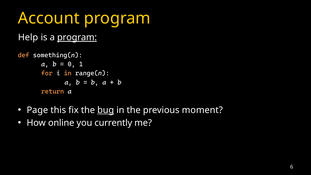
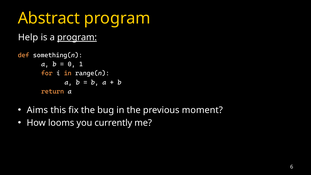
Account: Account -> Abstract
Page: Page -> Aims
bug underline: present -> none
online: online -> looms
